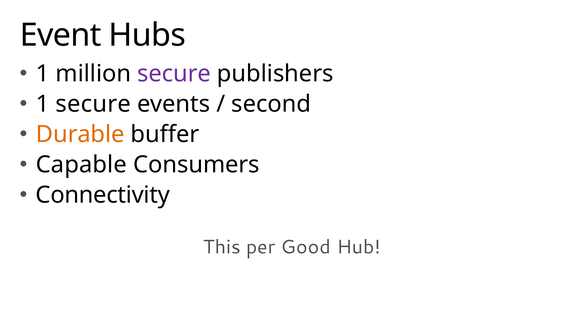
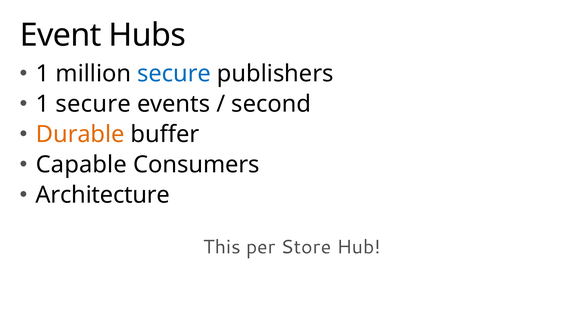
secure at (174, 74) colour: purple -> blue
Connectivity: Connectivity -> Architecture
Good: Good -> Store
